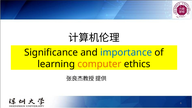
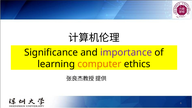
importance colour: blue -> purple
